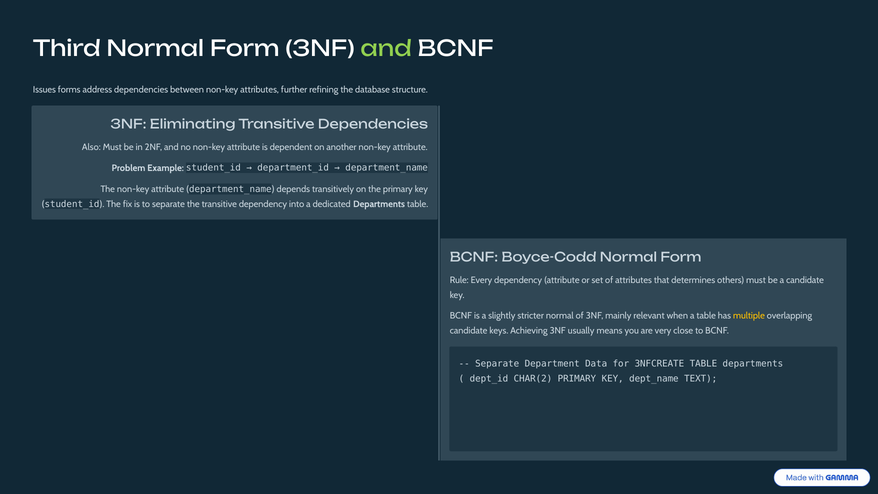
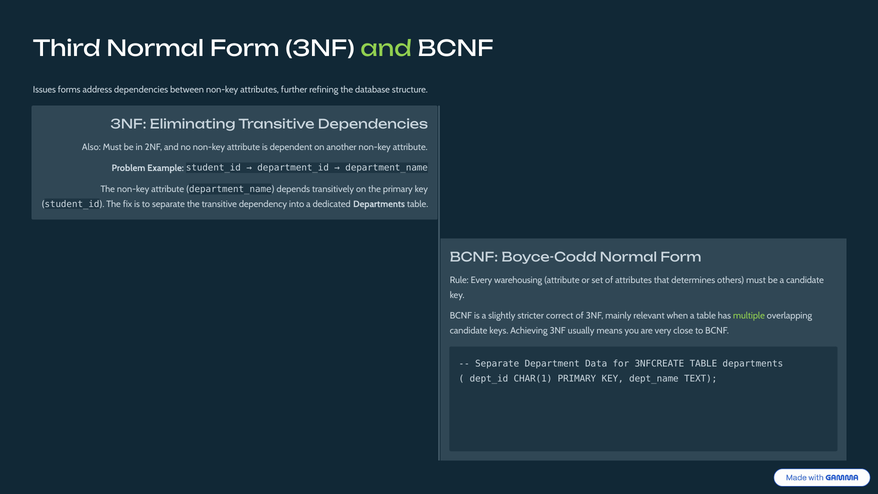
Every dependency: dependency -> warehousing
stricter normal: normal -> correct
multiple colour: yellow -> light green
CHAR(2: CHAR(2 -> CHAR(1
